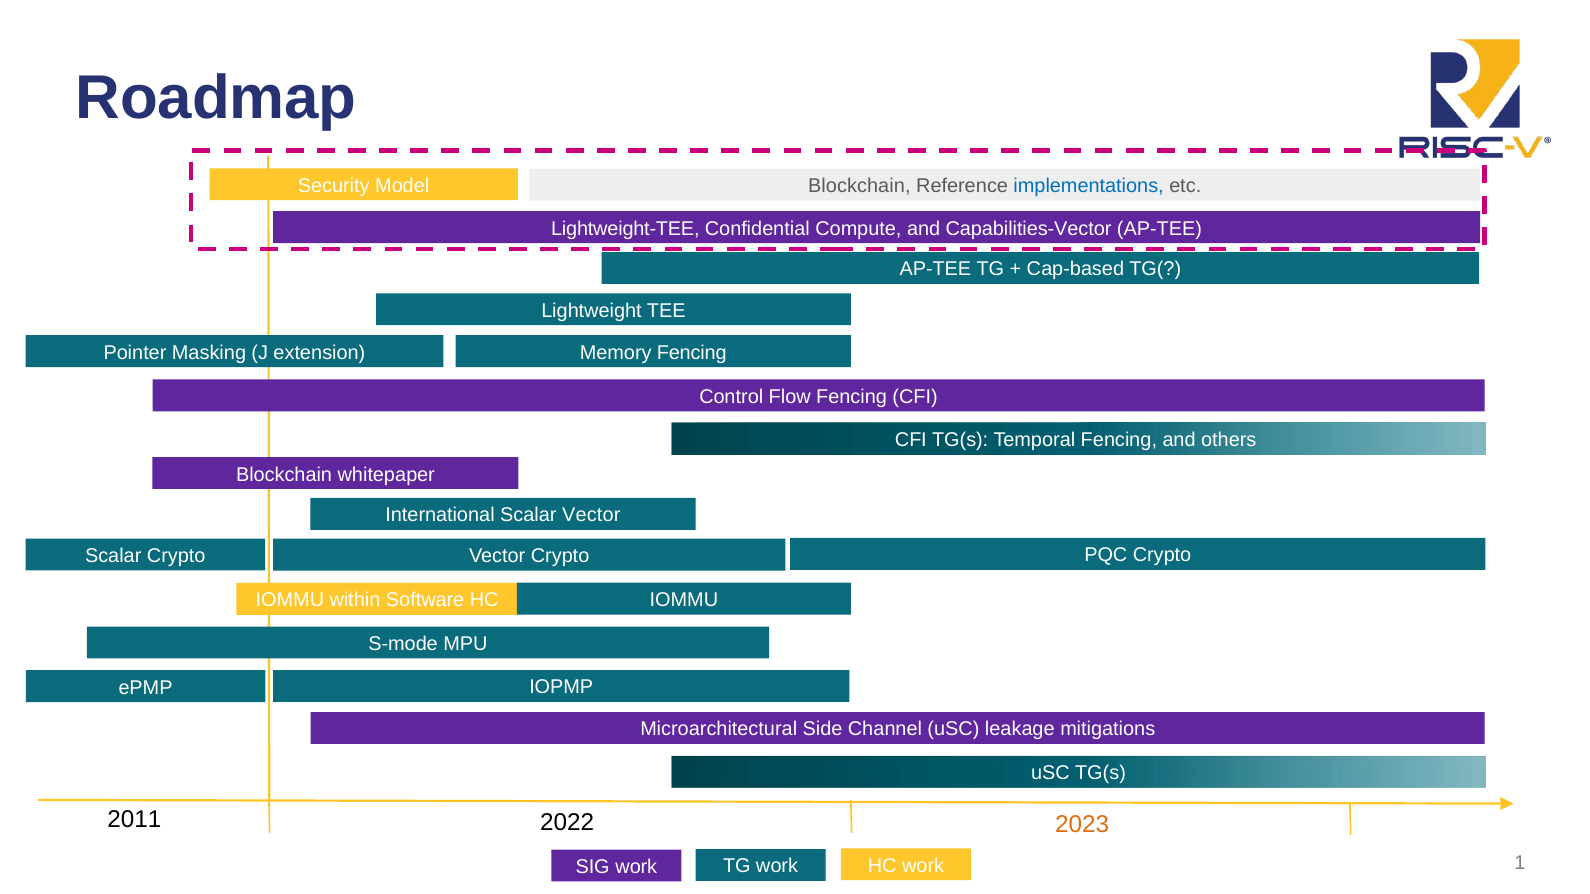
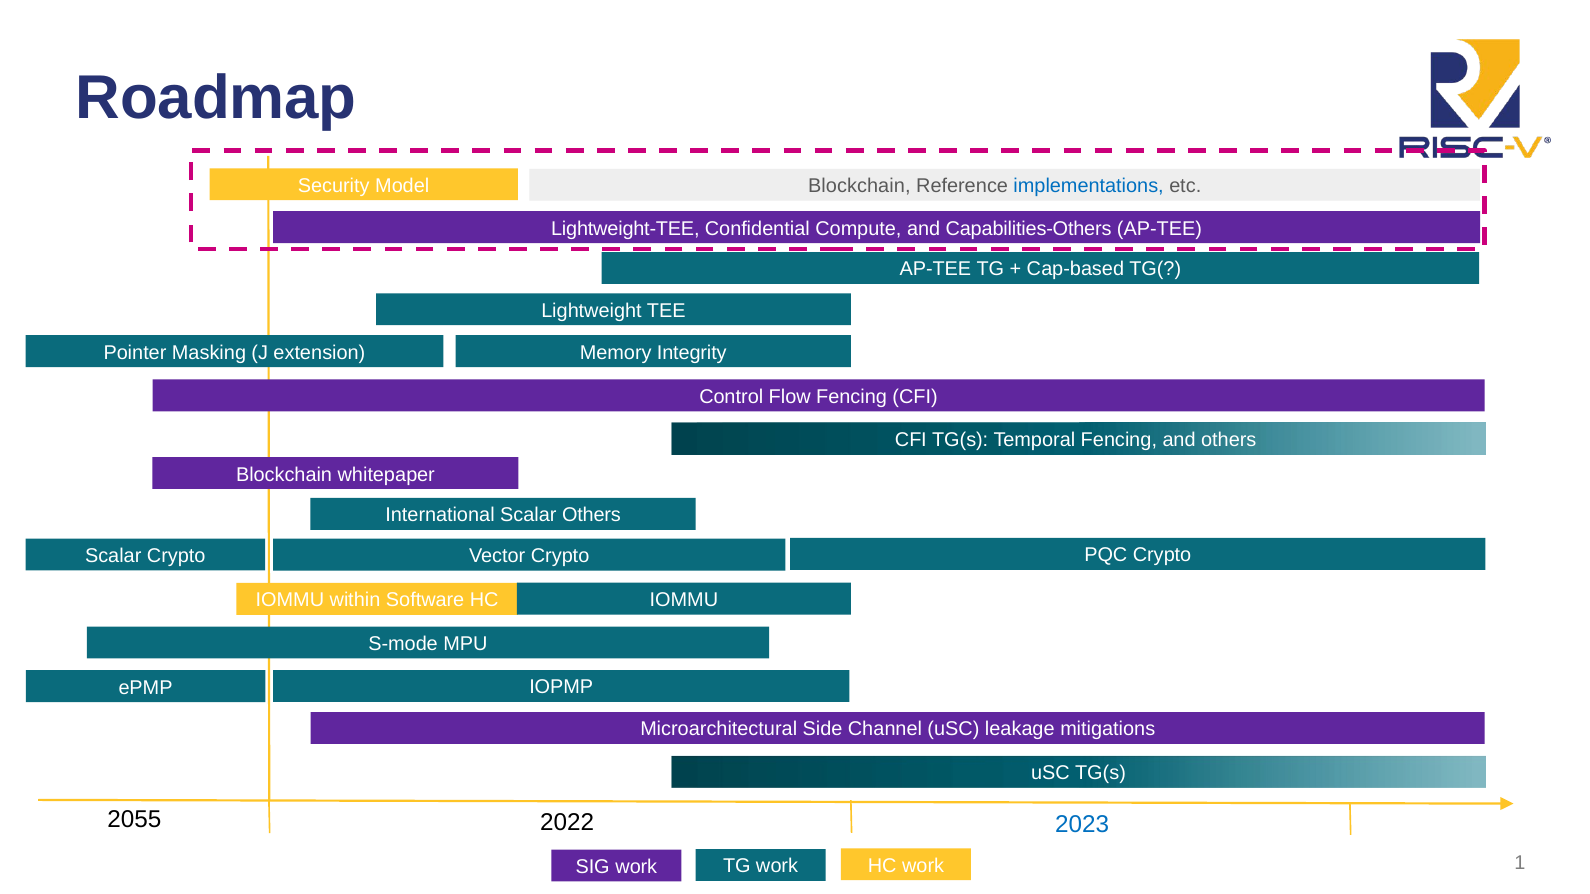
Capabilities-Vector: Capabilities-Vector -> Capabilities-Others
Memory Fencing: Fencing -> Integrity
Scalar Vector: Vector -> Others
2011: 2011 -> 2055
2023 colour: orange -> blue
